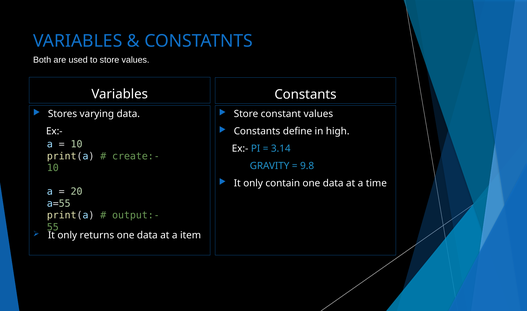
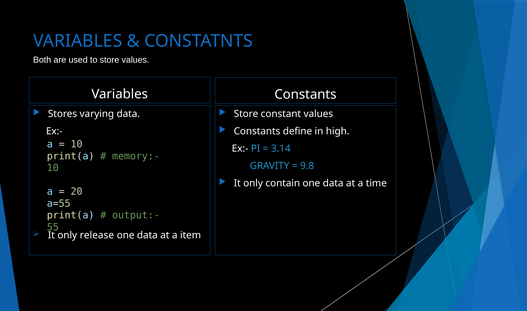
create:-: create:- -> memory:-
returns: returns -> release
